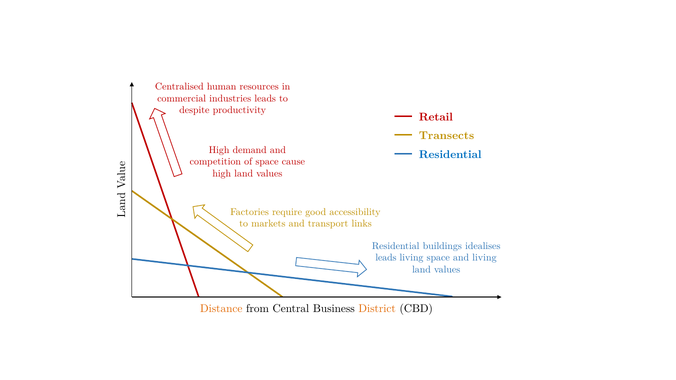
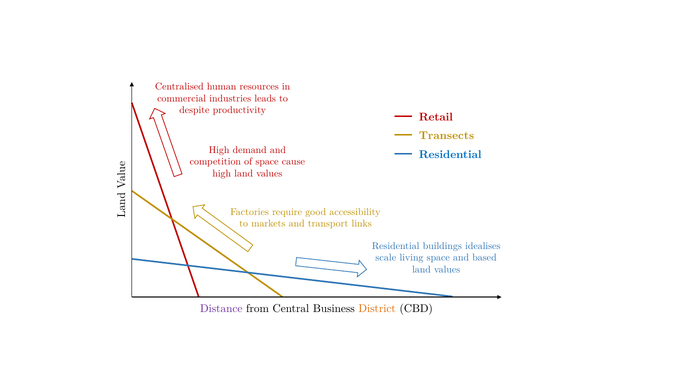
leads at (386, 258): leads -> scale
and living: living -> based
Distance colour: orange -> purple
